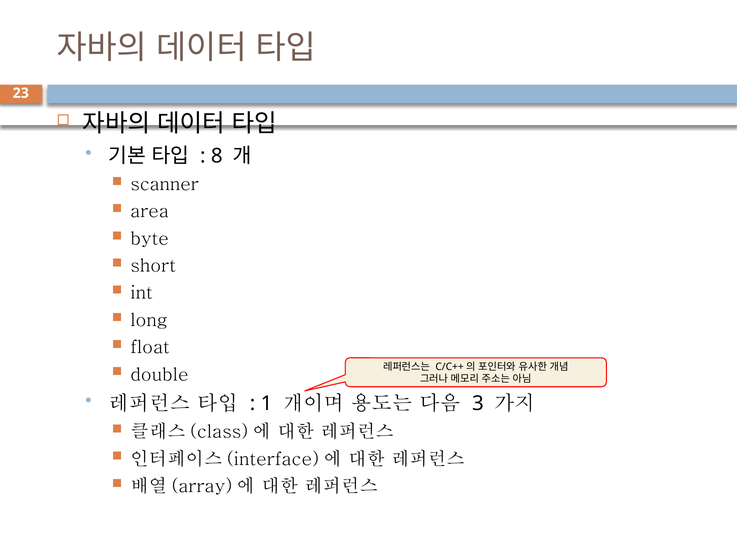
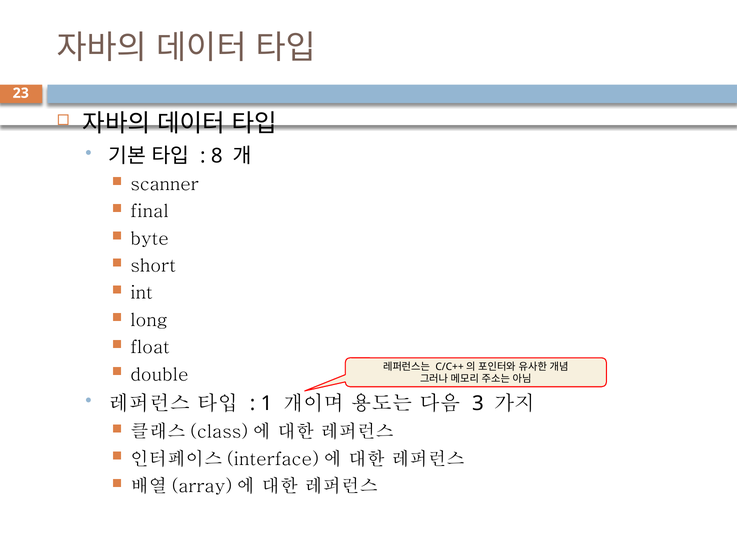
area: area -> final
